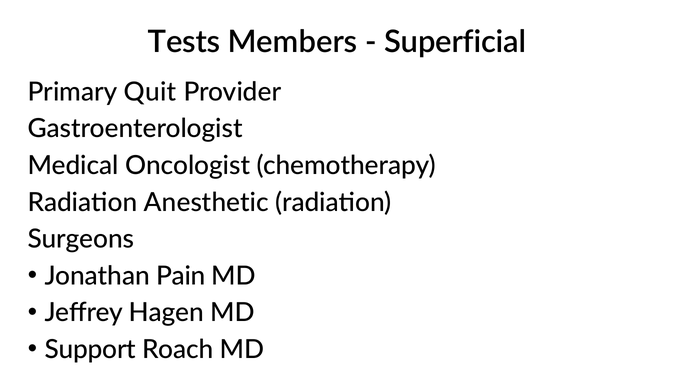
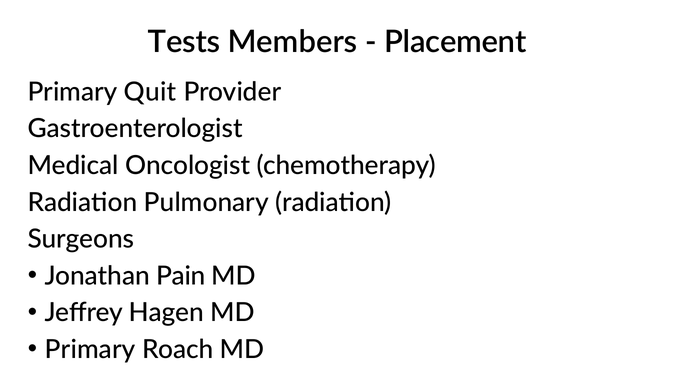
Superficial: Superficial -> Placement
Anesthetic: Anesthetic -> Pulmonary
Support at (90, 350): Support -> Primary
